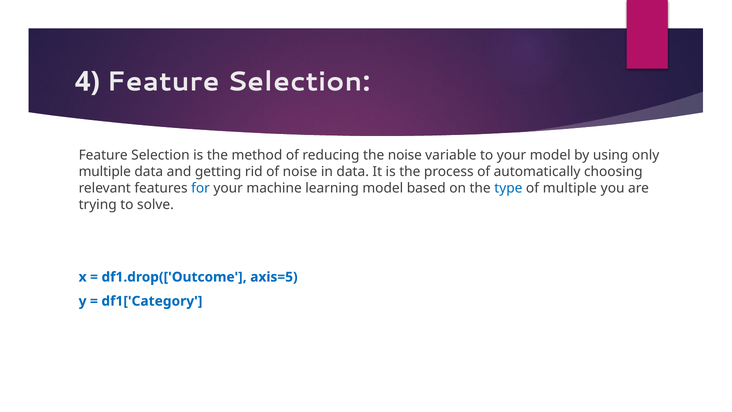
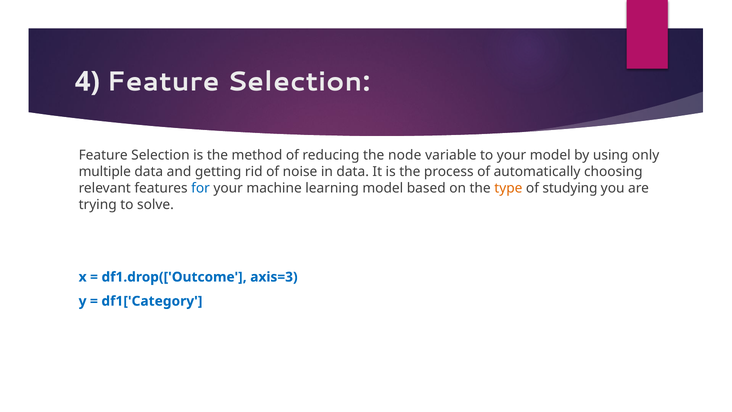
the noise: noise -> node
type colour: blue -> orange
of multiple: multiple -> studying
axis=5: axis=5 -> axis=3
